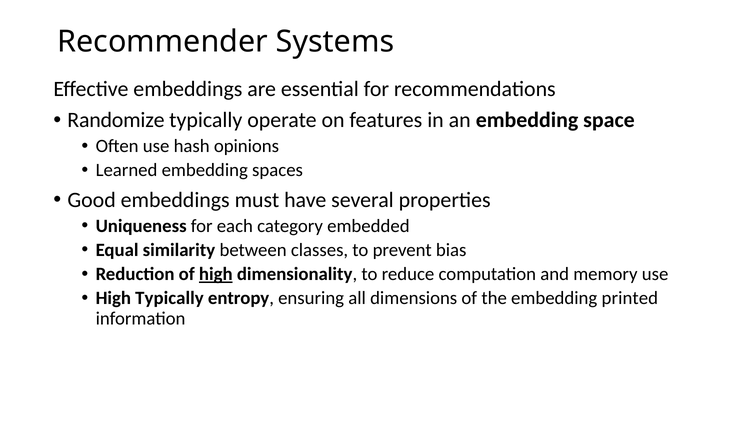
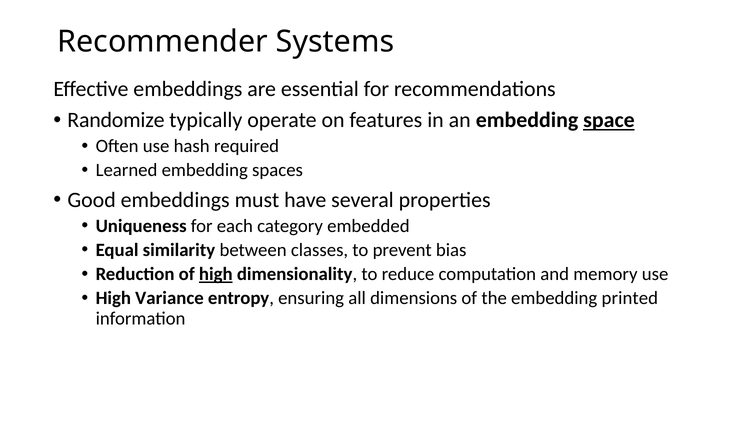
space underline: none -> present
opinions: opinions -> required
High Typically: Typically -> Variance
